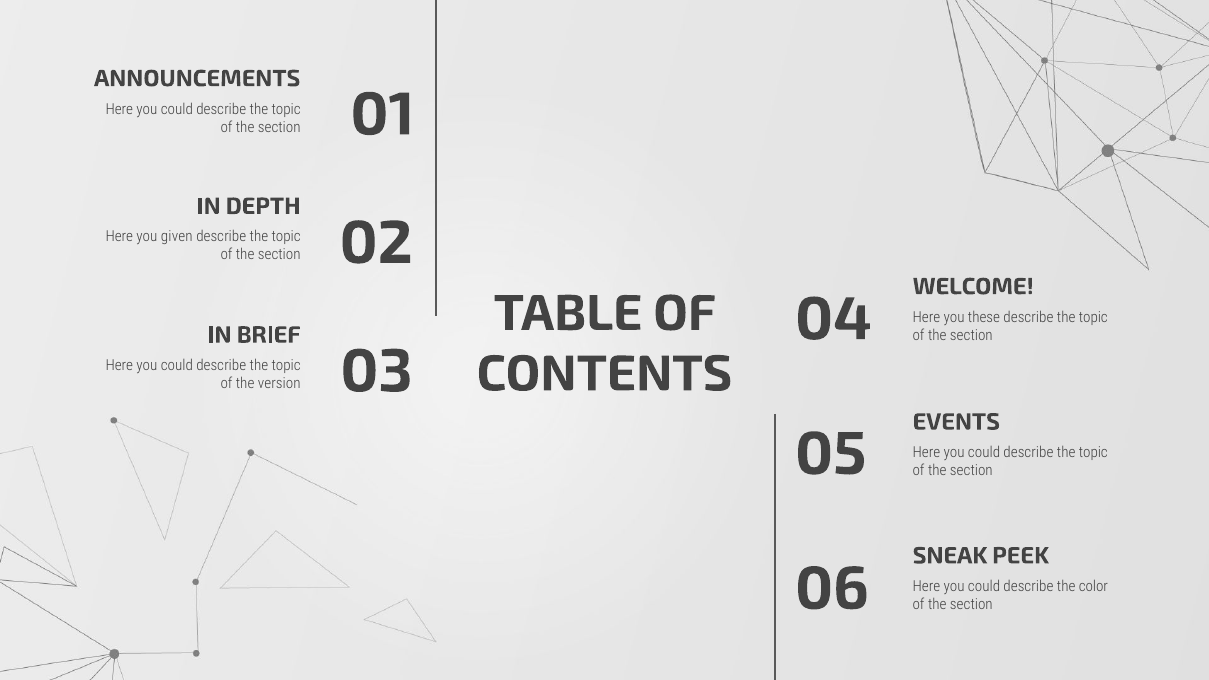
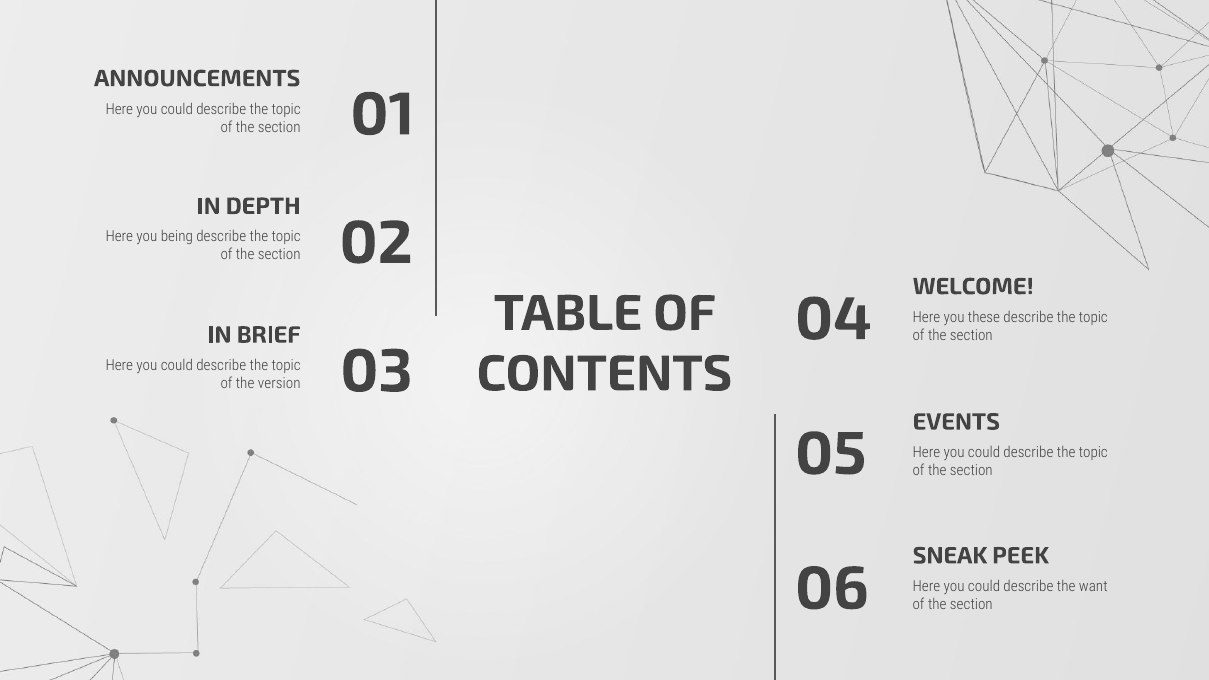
given: given -> being
color: color -> want
